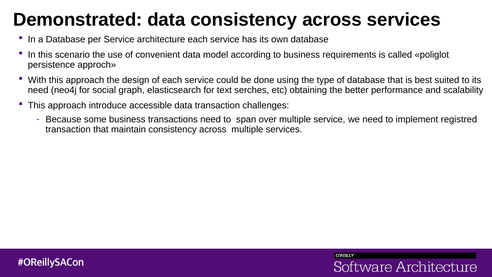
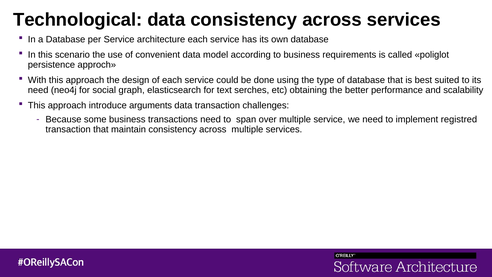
Demonstrated: Demonstrated -> Technological
accessible: accessible -> arguments
